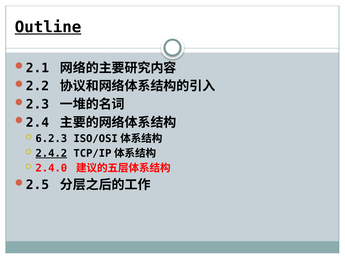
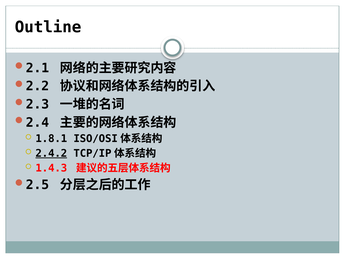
Outline underline: present -> none
6.2.3: 6.2.3 -> 1.8.1
2.4.0: 2.4.0 -> 1.4.3
